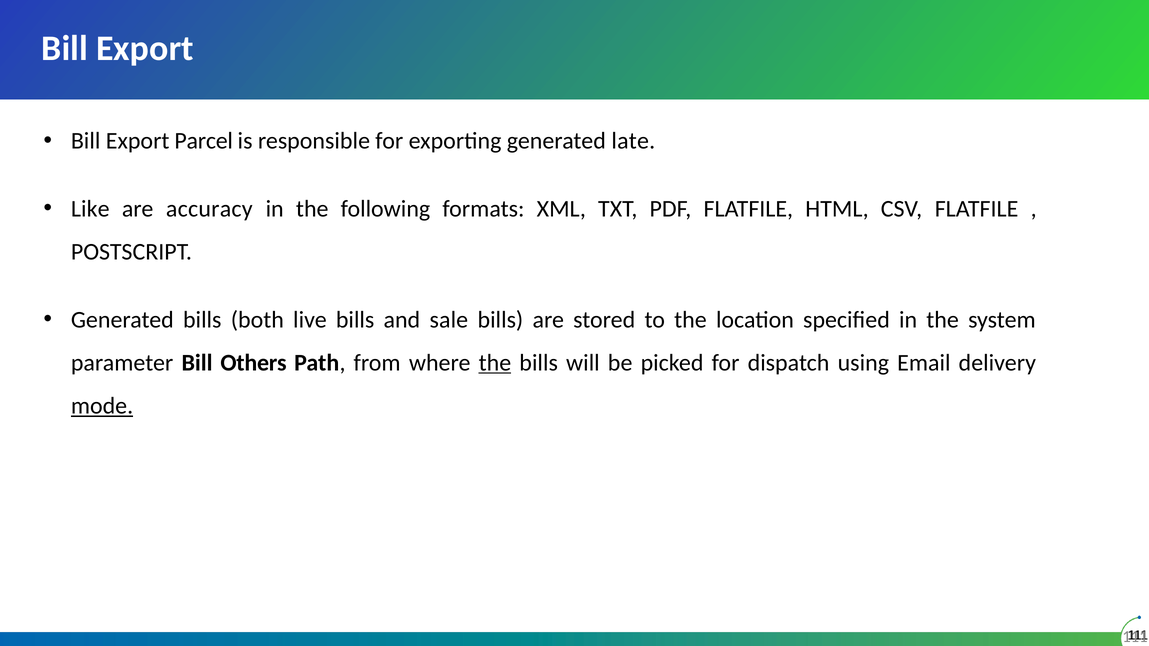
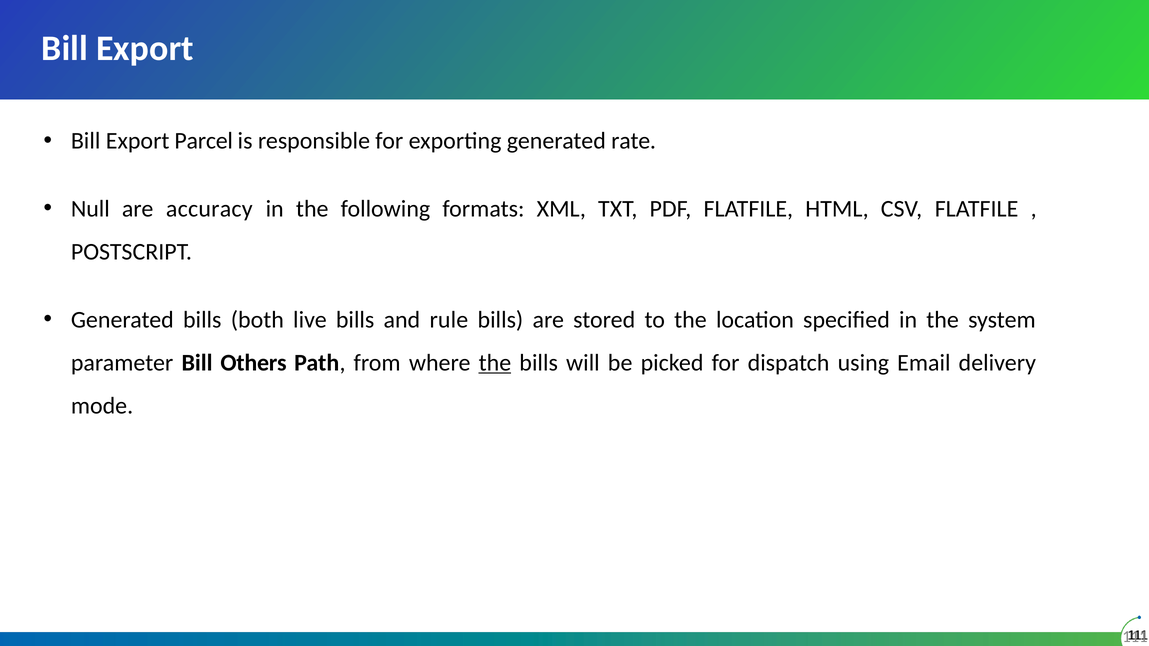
late: late -> rate
Like: Like -> Null
sale: sale -> rule
mode underline: present -> none
